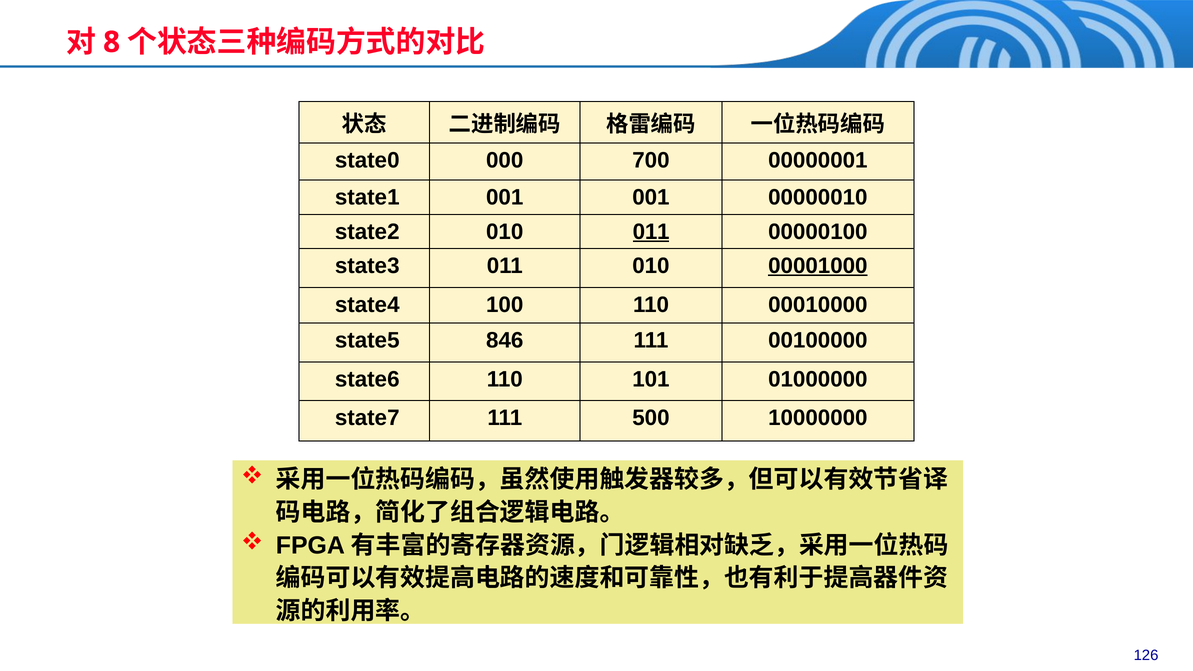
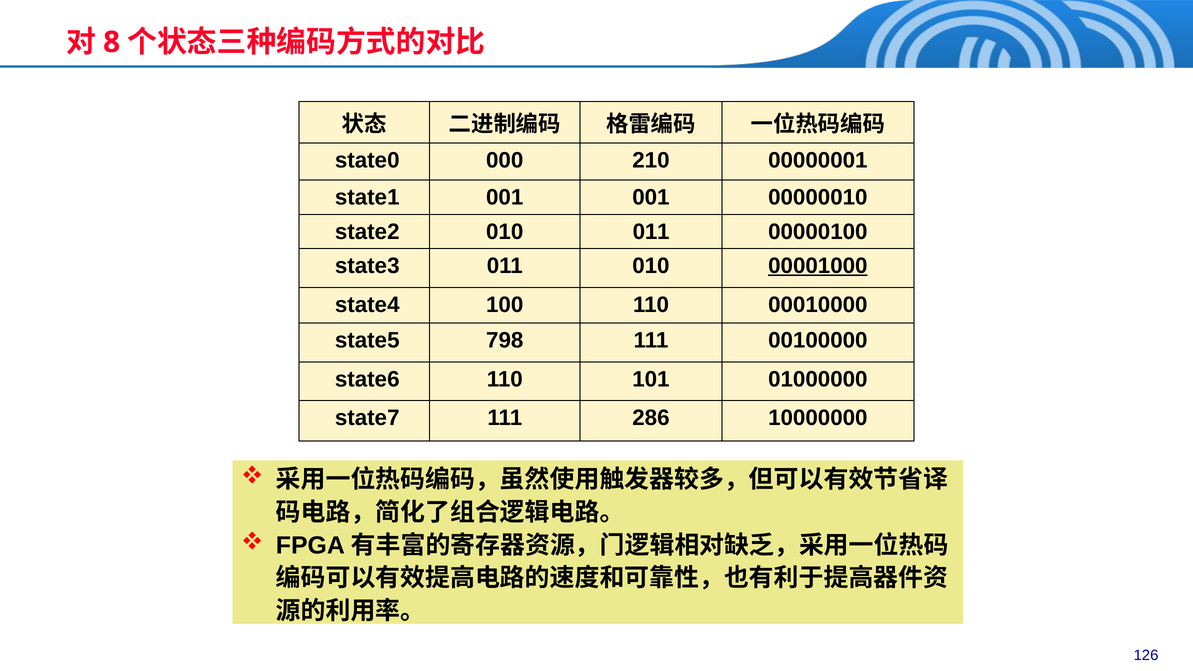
700: 700 -> 210
011 at (651, 232) underline: present -> none
846: 846 -> 798
500: 500 -> 286
